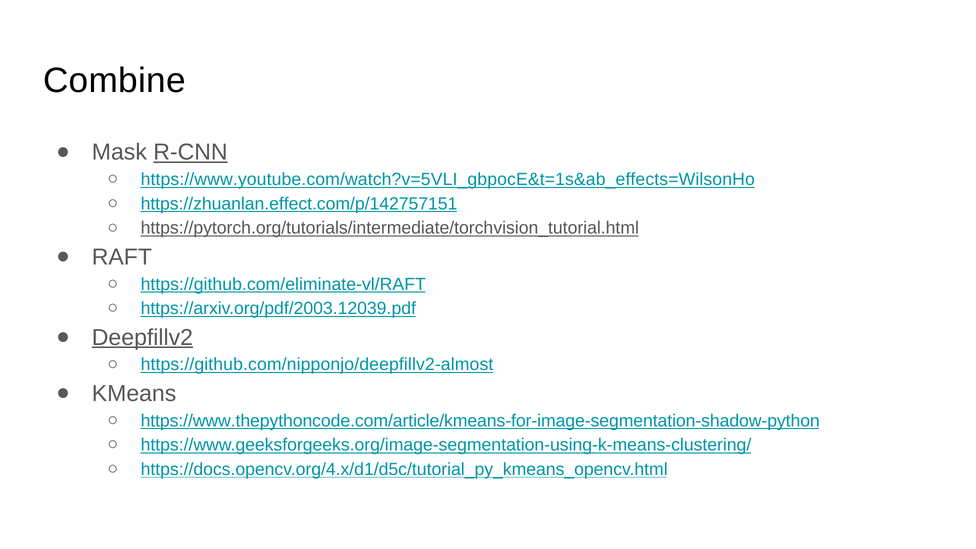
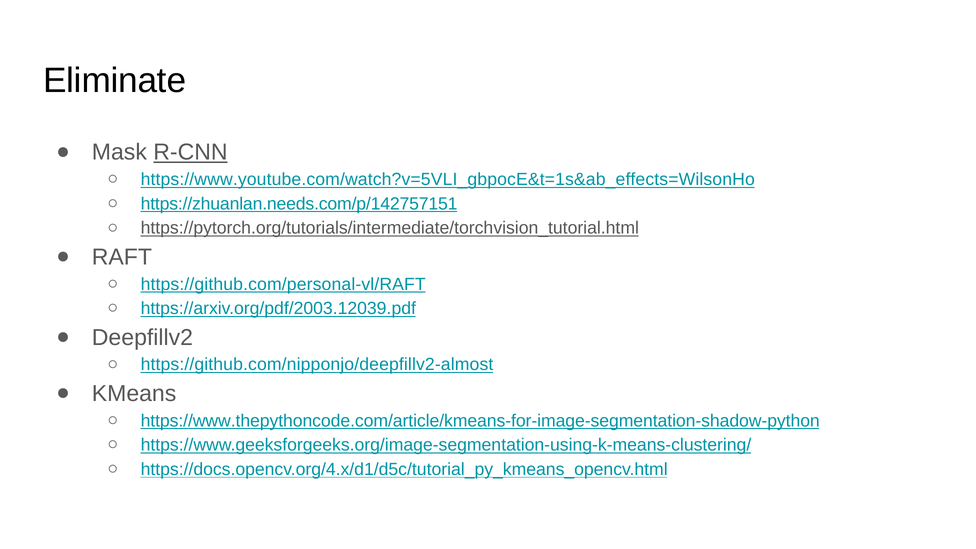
Combine: Combine -> Eliminate
https://zhuanlan.effect.com/p/142757151: https://zhuanlan.effect.com/p/142757151 -> https://zhuanlan.needs.com/p/142757151
https://github.com/eliminate-vl/RAFT: https://github.com/eliminate-vl/RAFT -> https://github.com/personal-vl/RAFT
Deepfillv2 underline: present -> none
